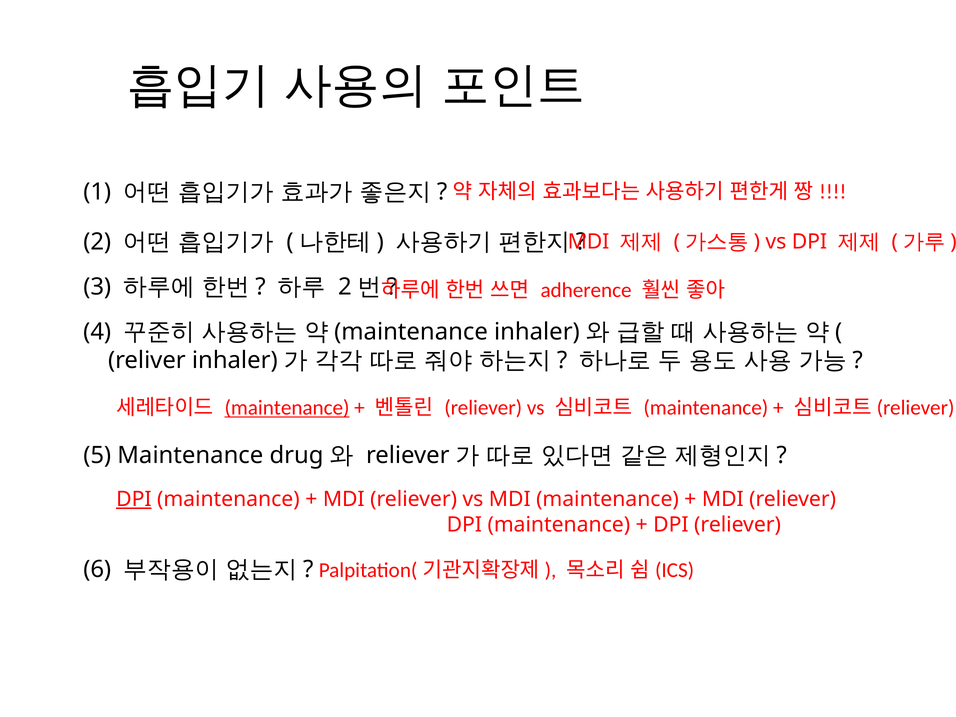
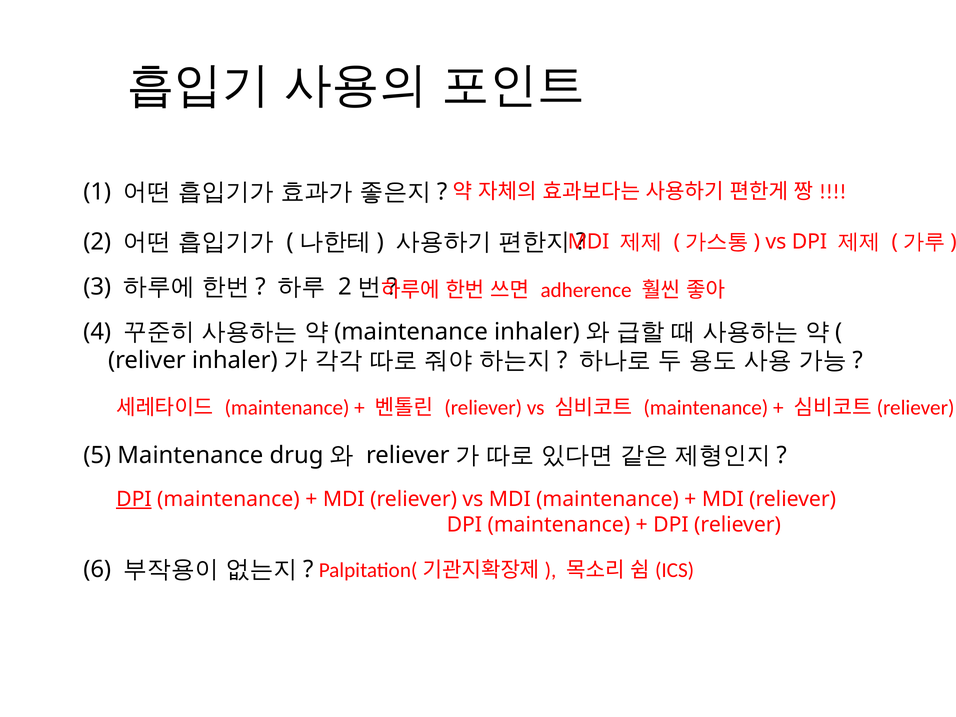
maintenance at (287, 408) underline: present -> none
